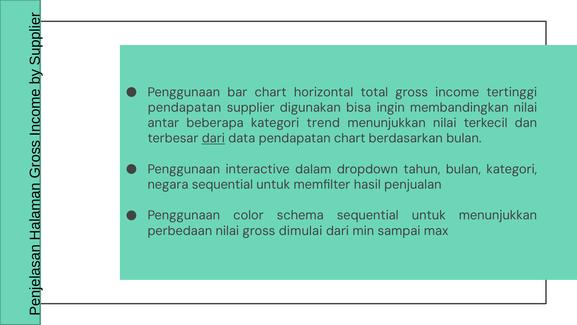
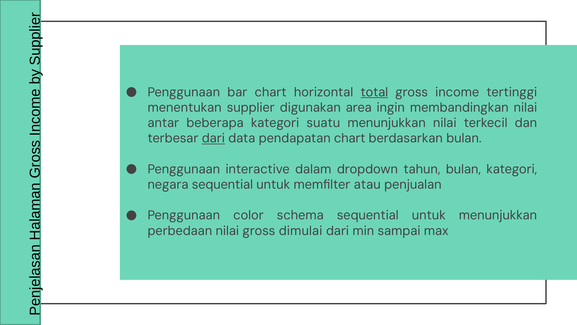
total underline: none -> present
pendapatan at (185, 107): pendapatan -> menentukan
bisa: bisa -> area
trend: trend -> suatu
hasil: hasil -> atau
